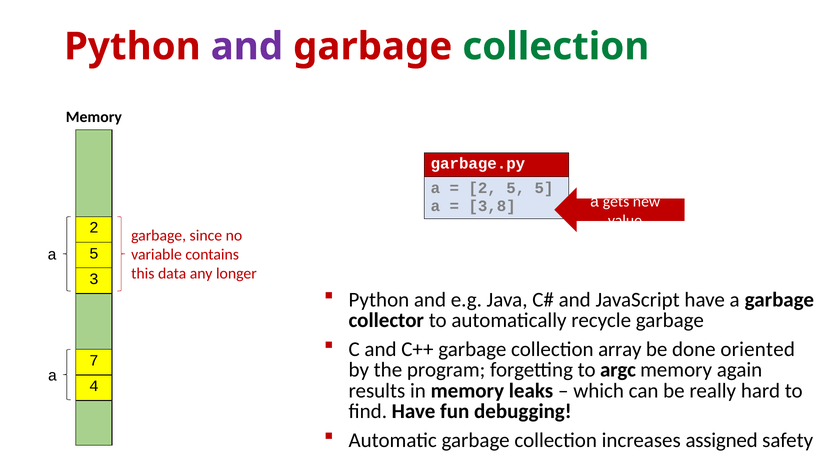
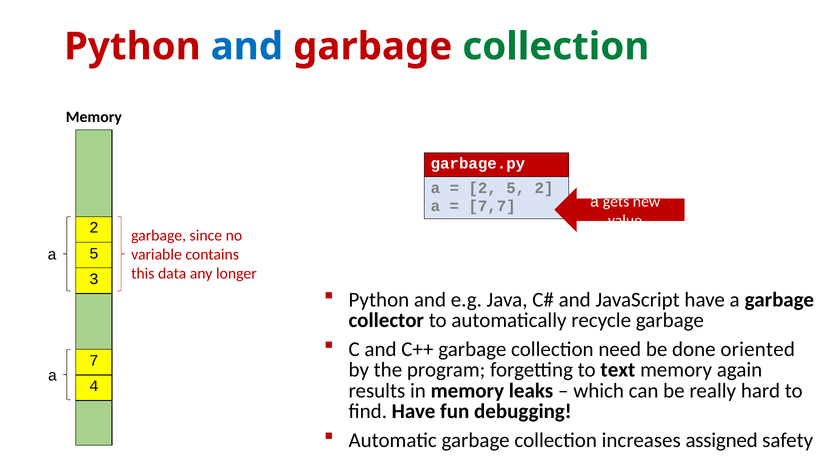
and at (247, 47) colour: purple -> blue
5 5: 5 -> 2
3,8: 3,8 -> 7,7
array: array -> need
argc: argc -> text
